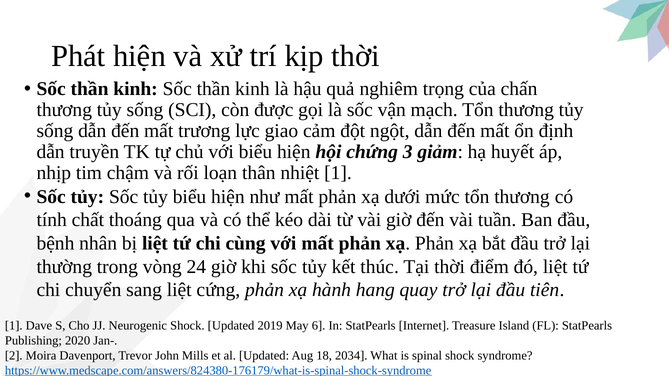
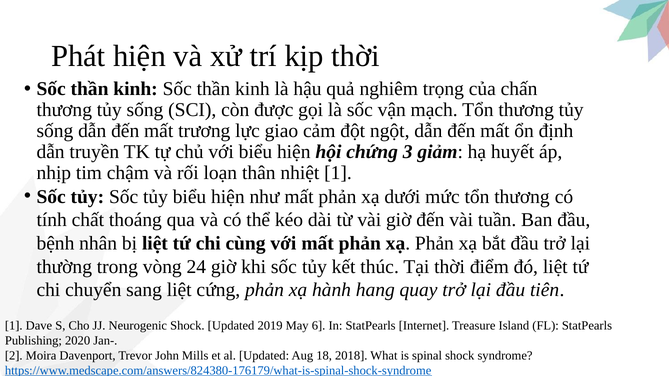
2034: 2034 -> 2018
